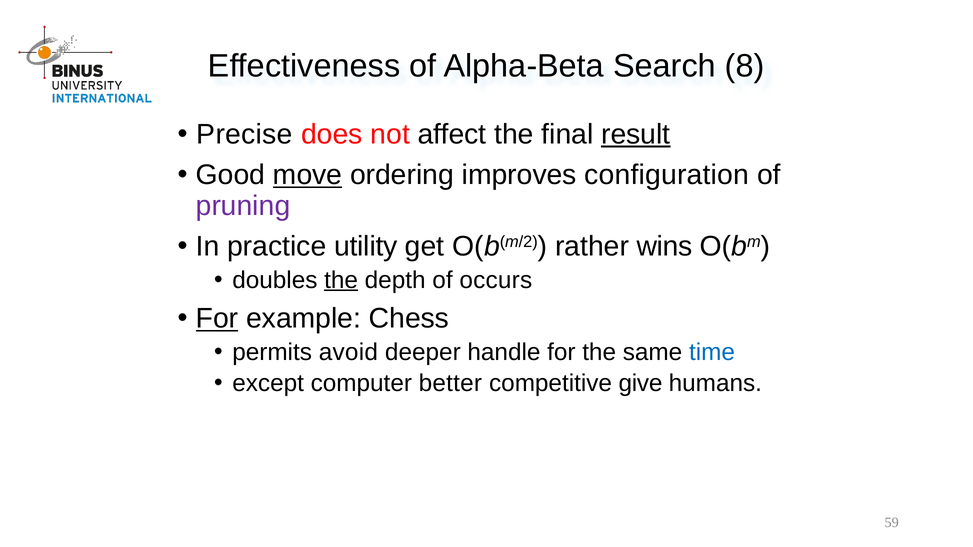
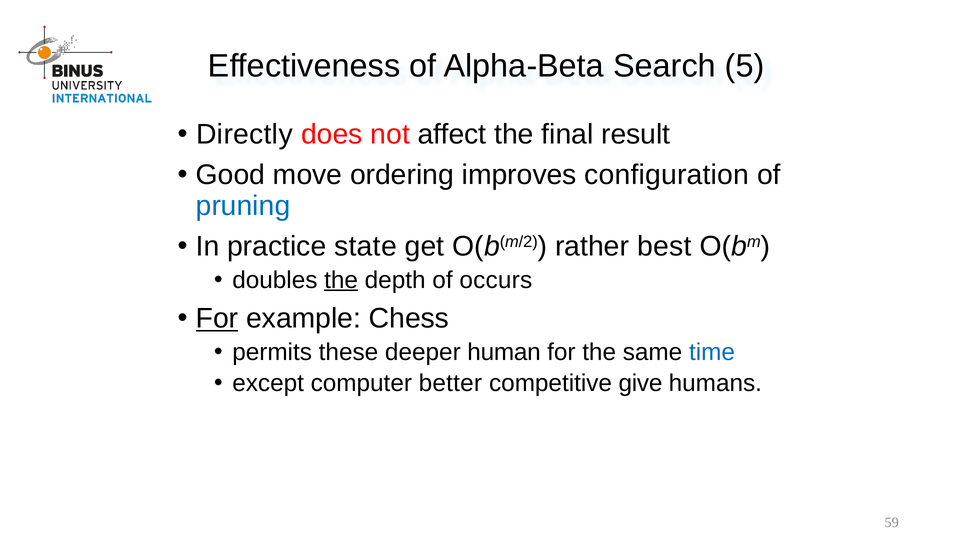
8: 8 -> 5
Precise: Precise -> Directly
result underline: present -> none
move underline: present -> none
pruning colour: purple -> blue
utility: utility -> state
wins: wins -> best
avoid: avoid -> these
handle: handle -> human
